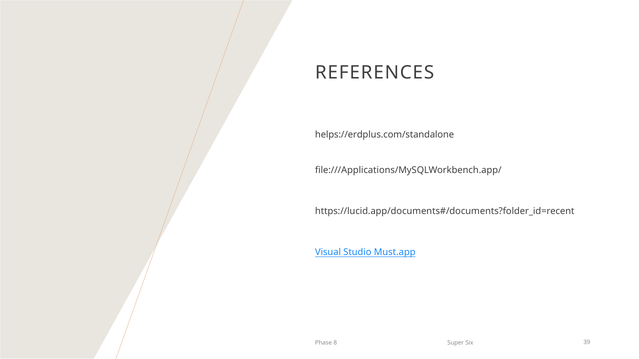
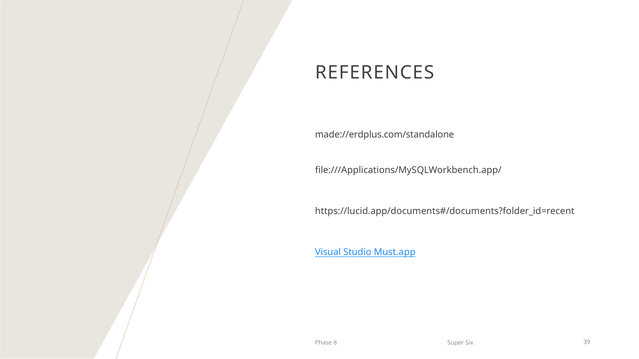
helps://erdplus.com/standalone: helps://erdplus.com/standalone -> made://erdplus.com/standalone
